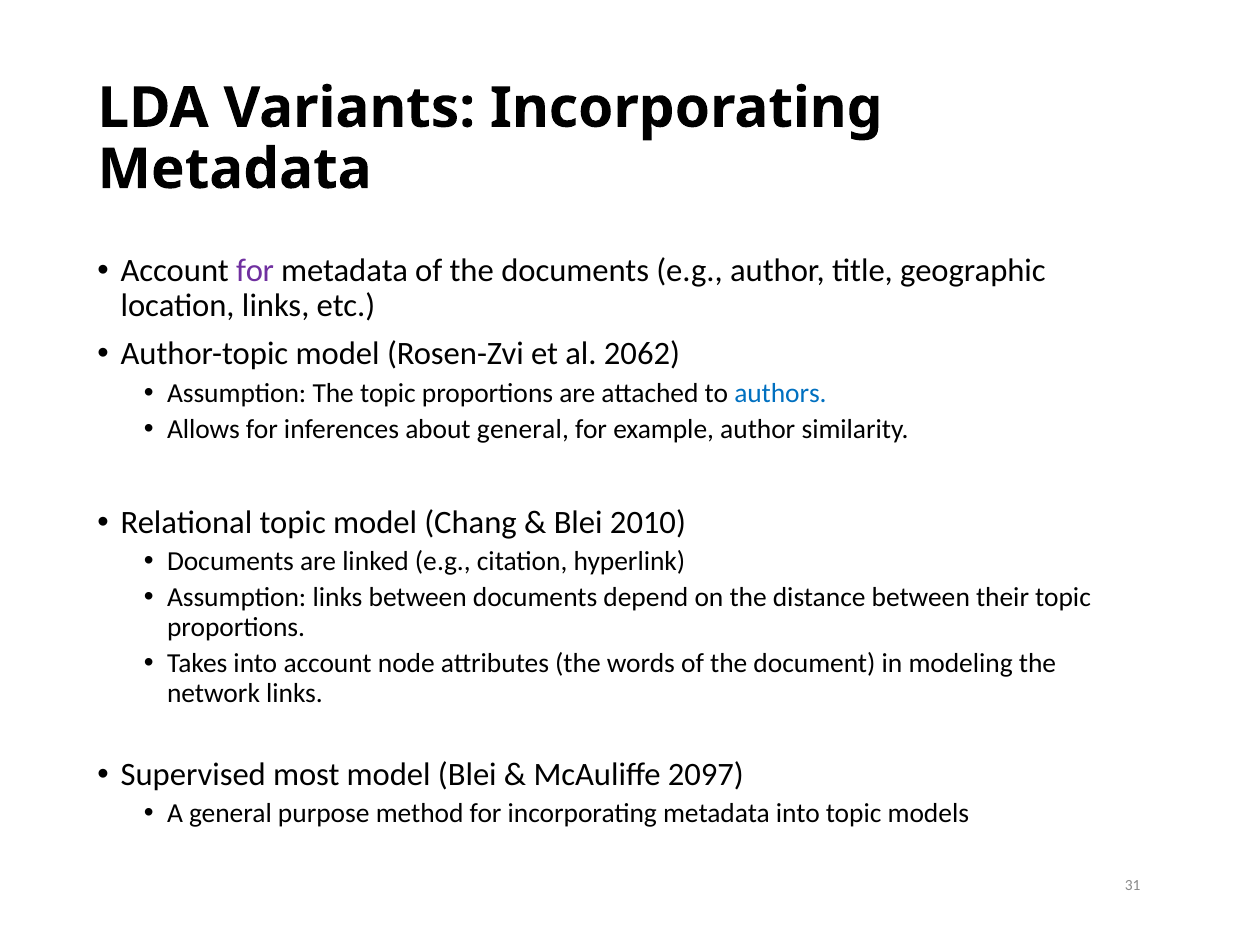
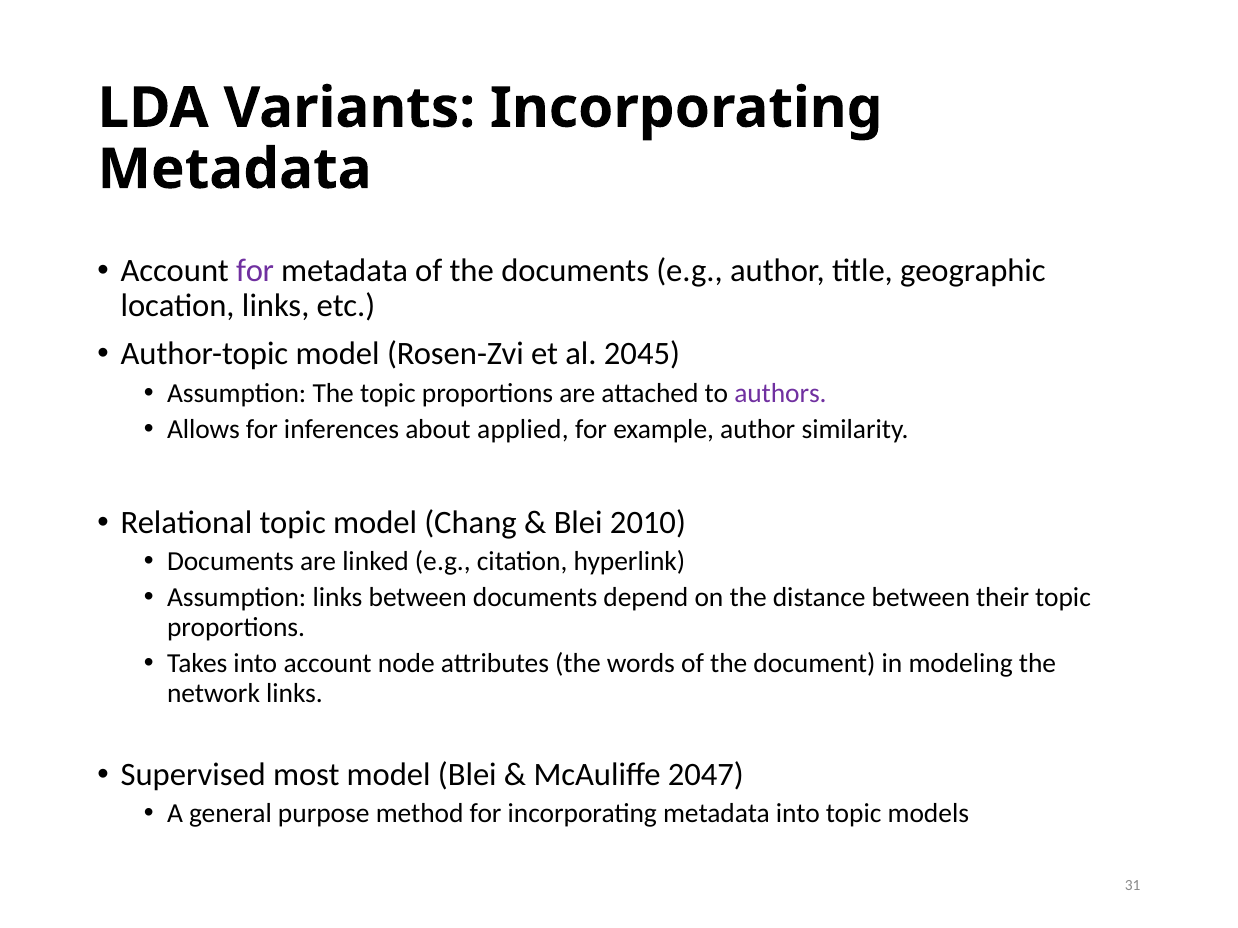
2062: 2062 -> 2045
authors colour: blue -> purple
about general: general -> applied
2097: 2097 -> 2047
